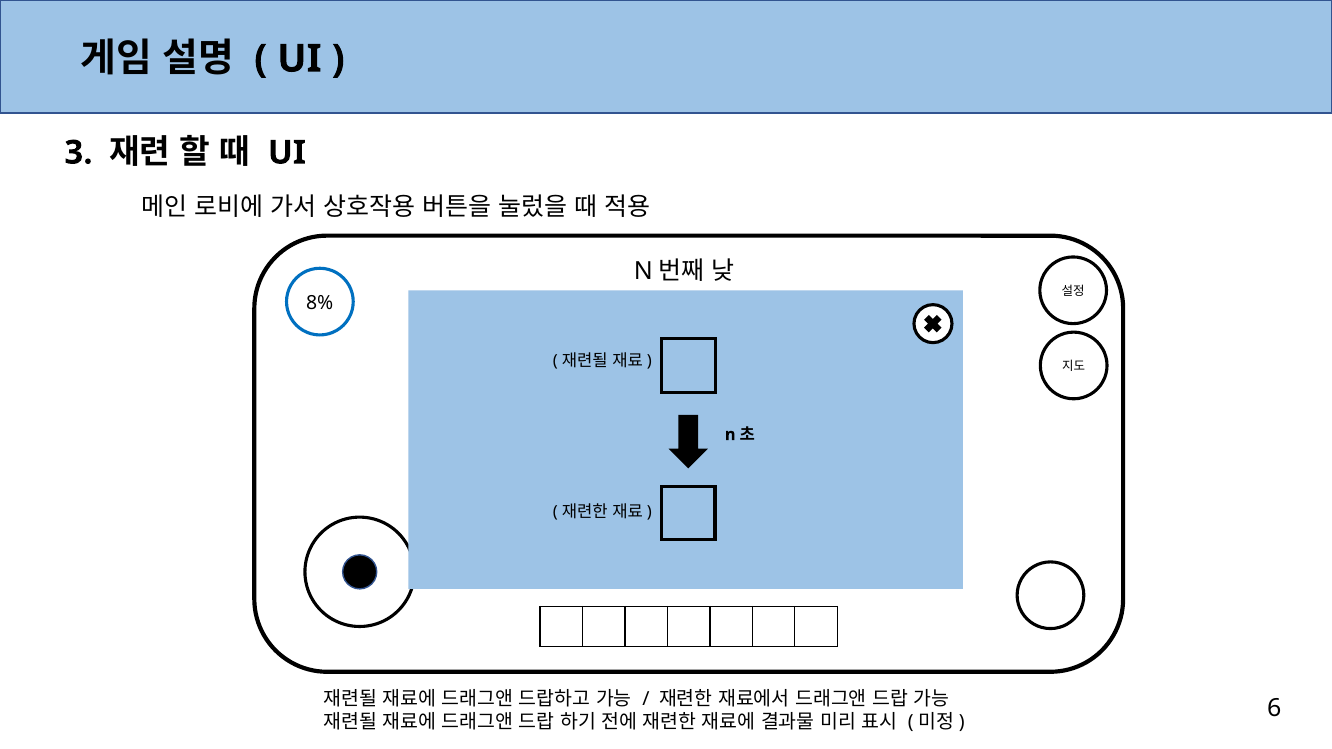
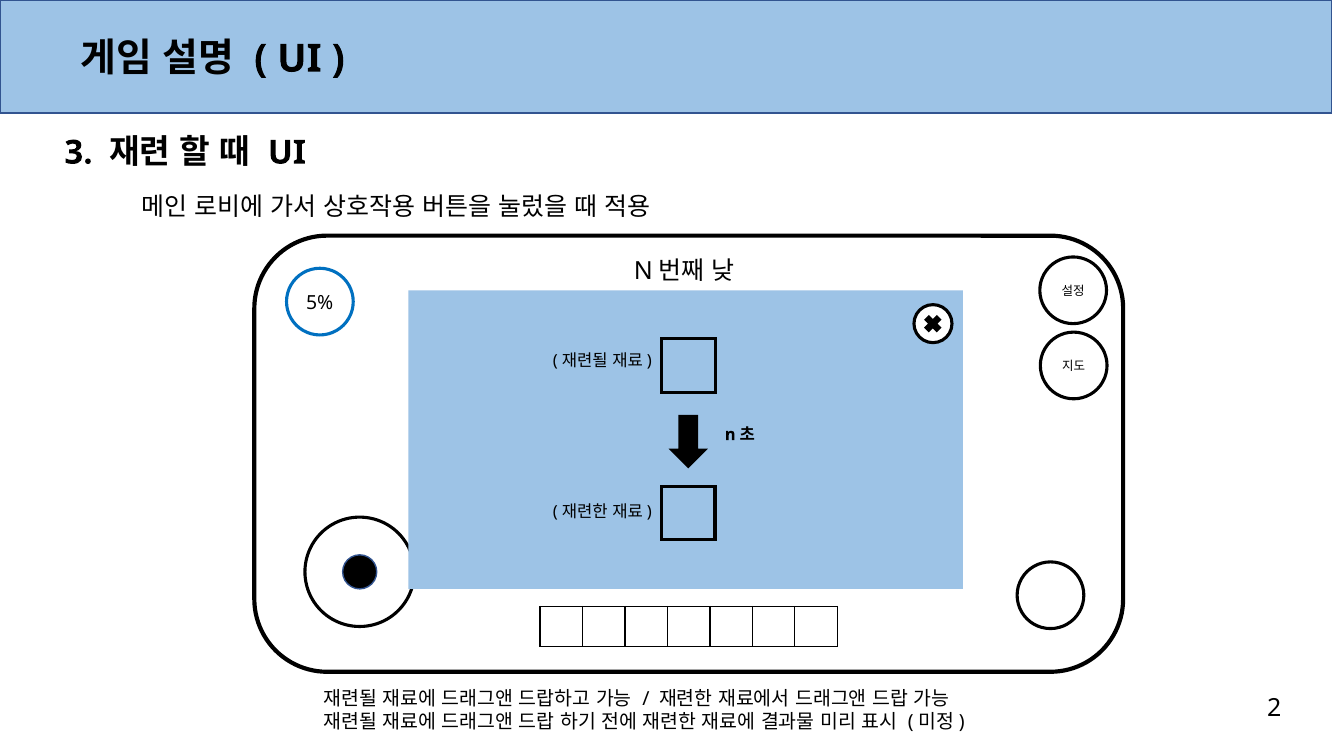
8%: 8% -> 5%
6: 6 -> 2
